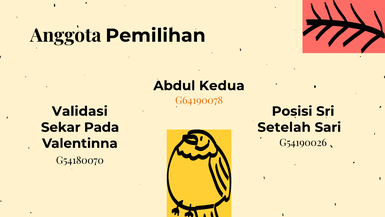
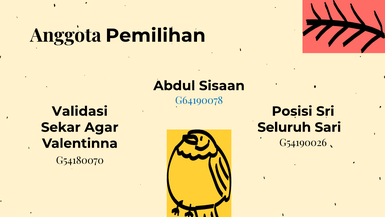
Kedua: Kedua -> Sisaan
G64190078 colour: orange -> blue
Pada: Pada -> Agar
Setelah: Setelah -> Seluruh
